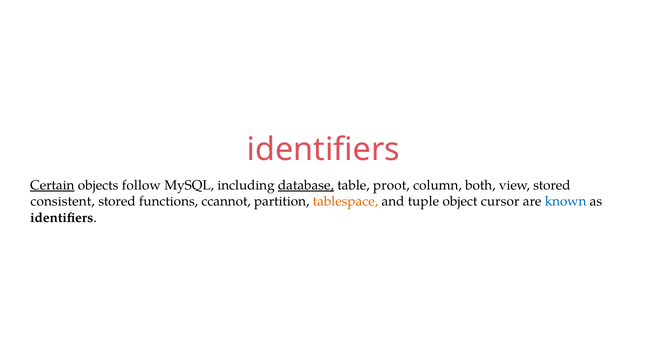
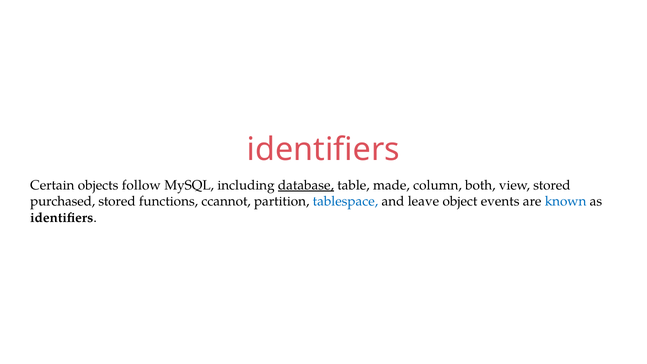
Certain underline: present -> none
proot: proot -> made
consistent: consistent -> purchased
tablespace colour: orange -> blue
tuple: tuple -> leave
cursor: cursor -> events
